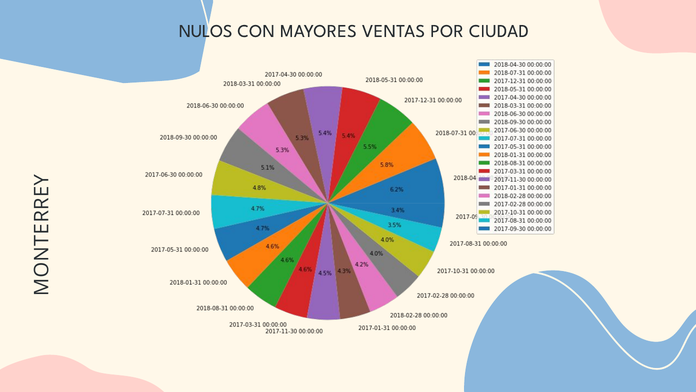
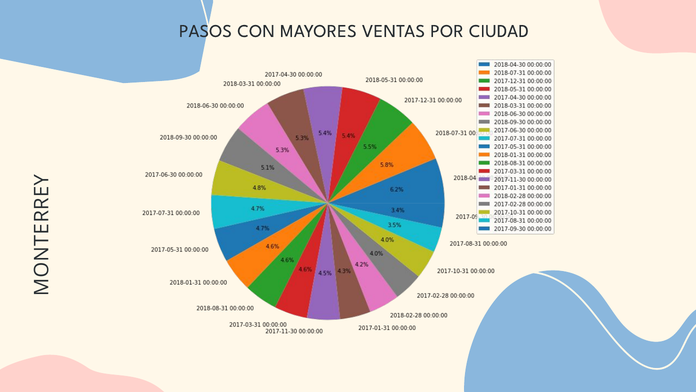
NULOS: NULOS -> PASOS
